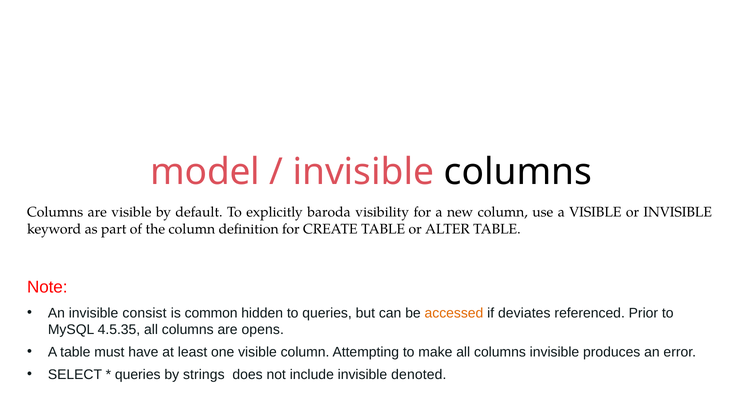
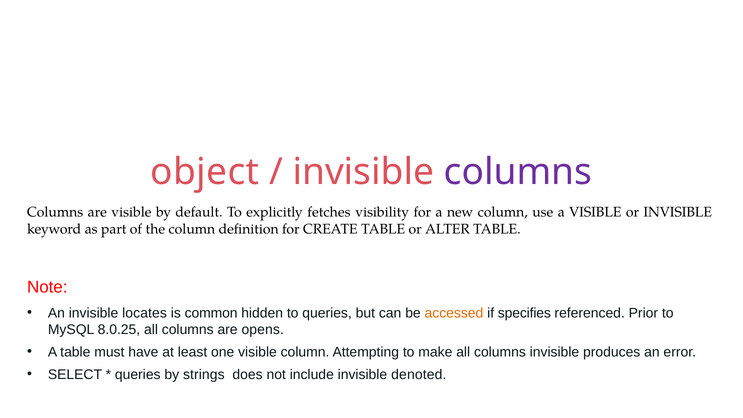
model: model -> object
columns at (518, 172) colour: black -> purple
baroda: baroda -> fetches
consist: consist -> locates
deviates: deviates -> specifies
4.5.35: 4.5.35 -> 8.0.25
